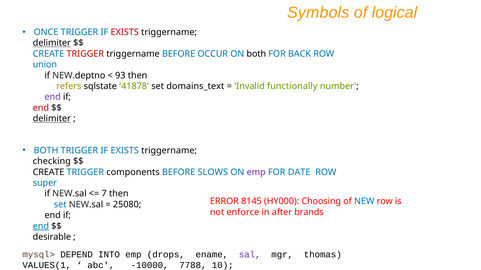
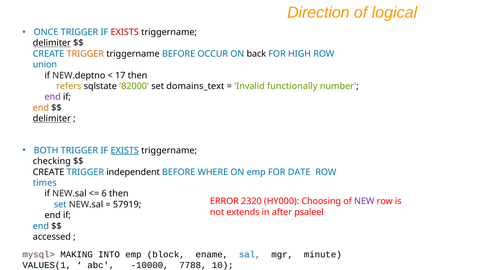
Symbols: Symbols -> Direction
TRIGGER at (85, 54) colour: red -> orange
ON both: both -> back
BACK: BACK -> HIGH
93: 93 -> 17
41878: 41878 -> 82000
end at (41, 108) colour: red -> orange
EXISTS at (125, 151) underline: none -> present
components: components -> independent
SLOWS: SLOWS -> WHERE
emp at (256, 172) colour: purple -> blue
super: super -> times
7: 7 -> 6
8145: 8145 -> 2320
NEW colour: blue -> purple
25080: 25080 -> 57919
enforce: enforce -> extends
brands: brands -> psaleel
end at (41, 227) underline: present -> none
desirable: desirable -> accessed
DEPEND: DEPEND -> MAKING
drops: drops -> block
sal colour: purple -> blue
thomas: thomas -> minute
